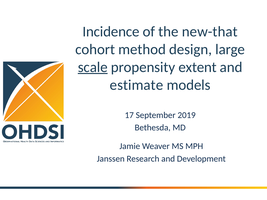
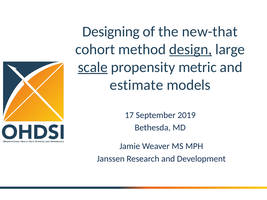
Incidence: Incidence -> Designing
design underline: none -> present
extent: extent -> metric
